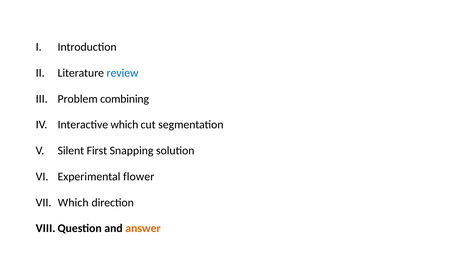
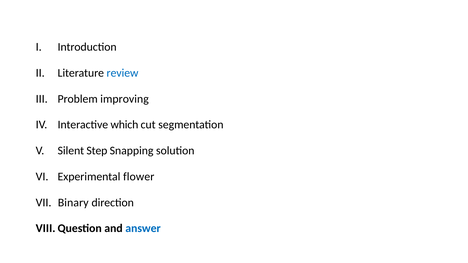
combining: combining -> improving
First: First -> Step
Which at (73, 203): Which -> Binary
answer colour: orange -> blue
